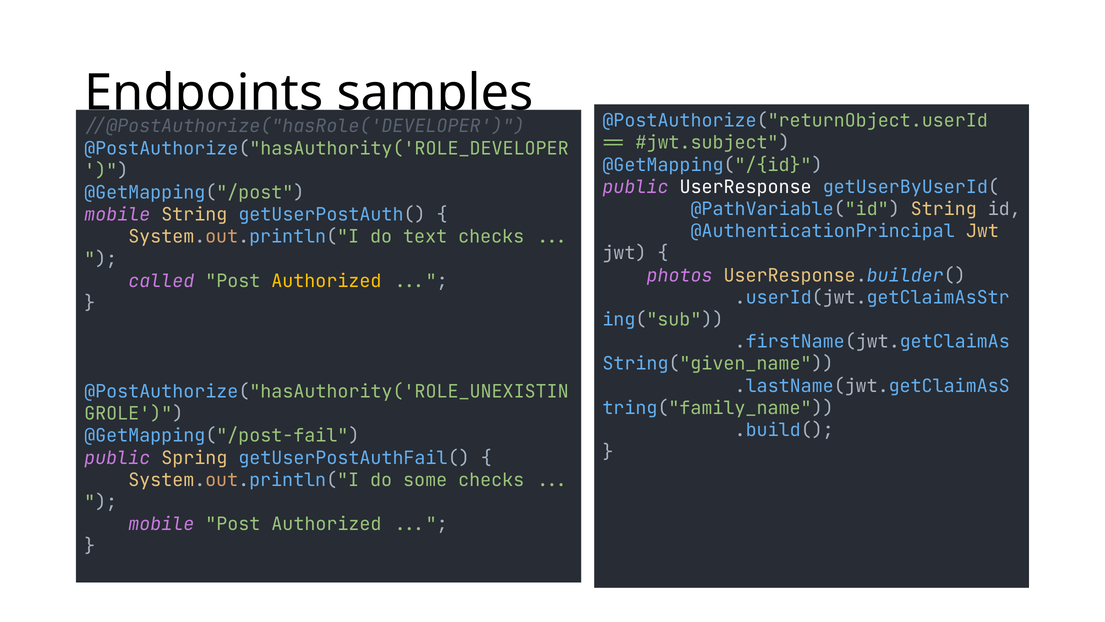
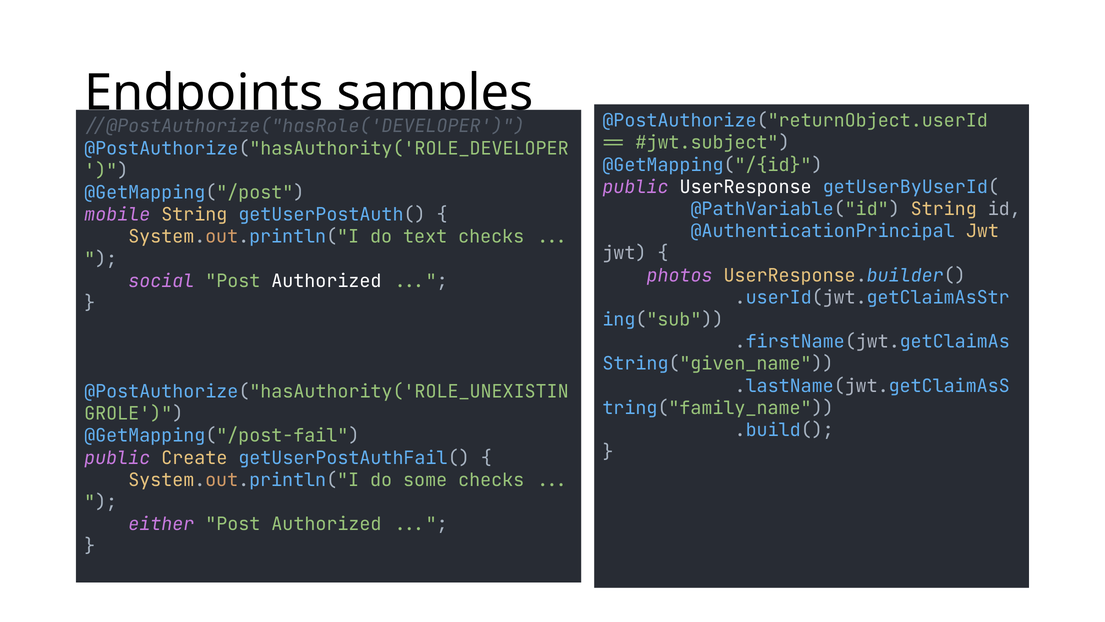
called: called -> social
Authorized at (326, 281) colour: yellow -> white
Spring: Spring -> Create
mobile at (161, 524): mobile -> either
